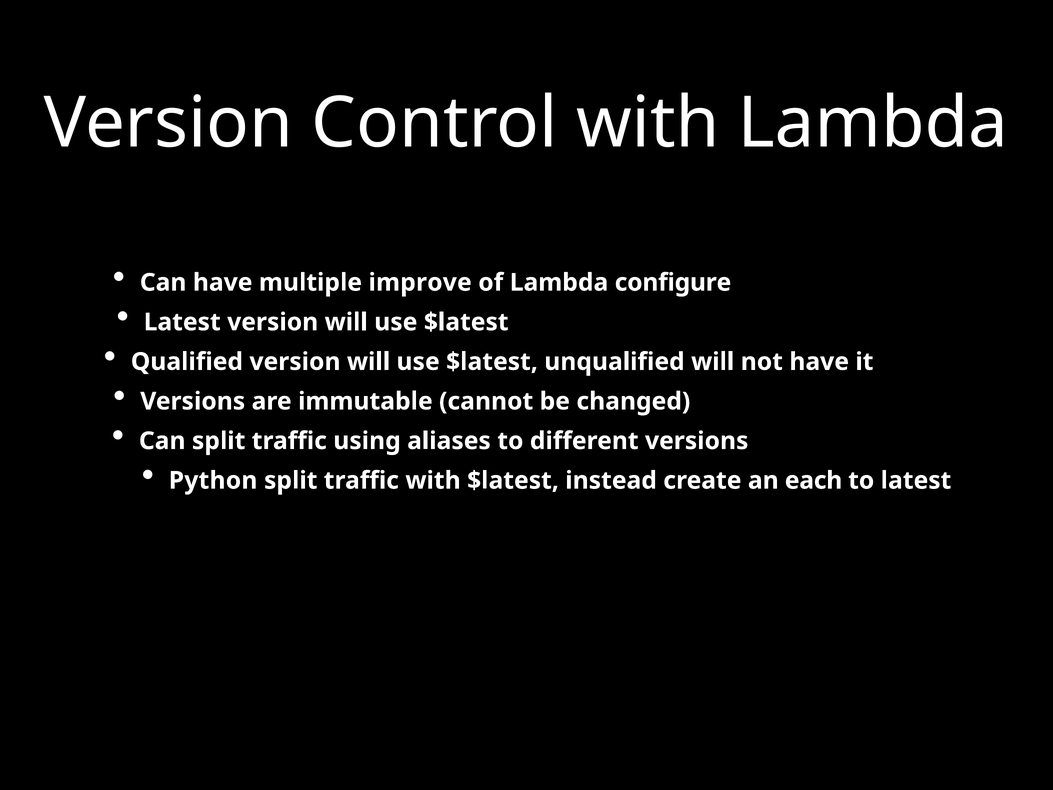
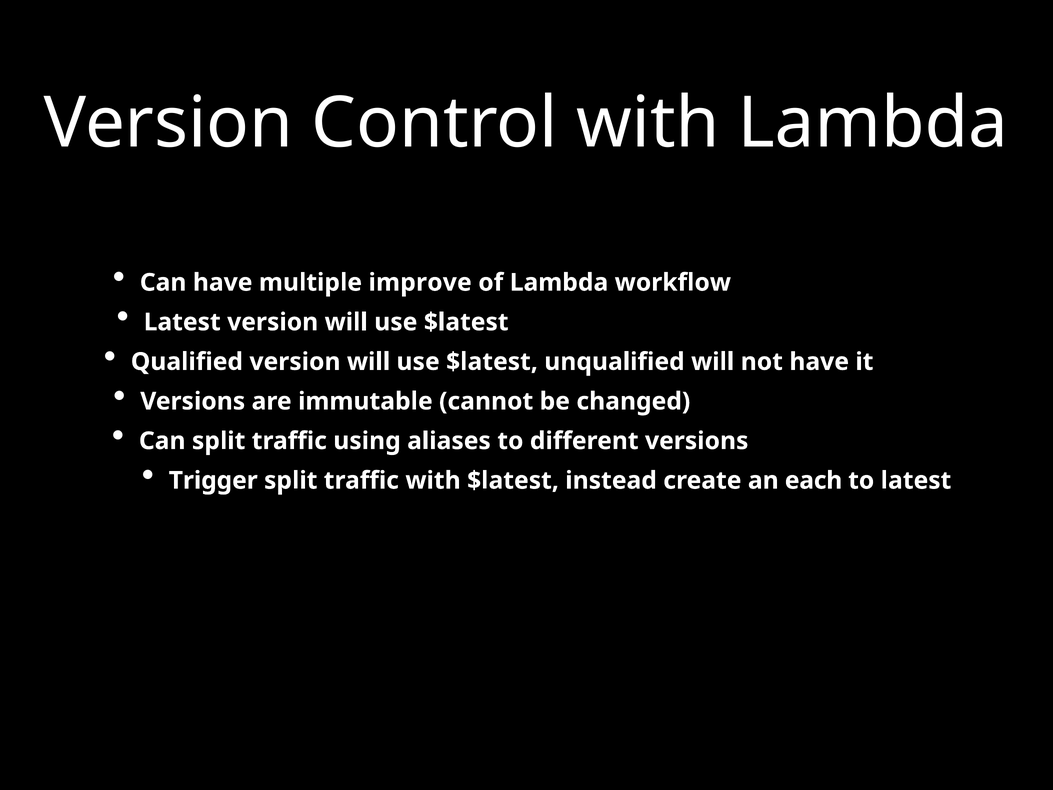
configure: configure -> workflow
Python: Python -> Trigger
